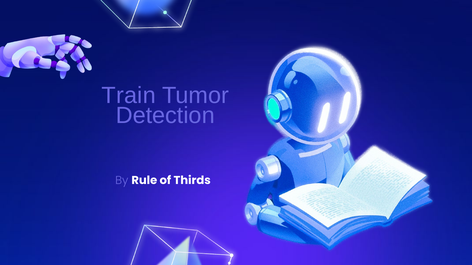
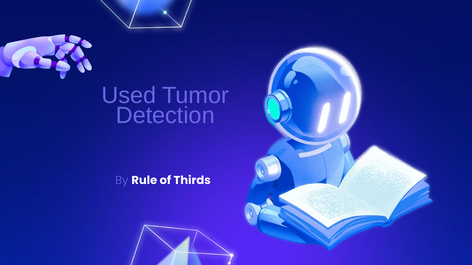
Train: Train -> Used
